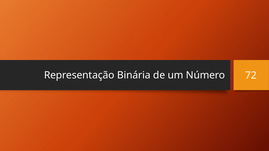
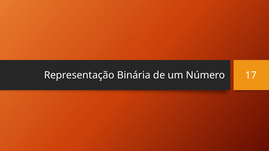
72: 72 -> 17
